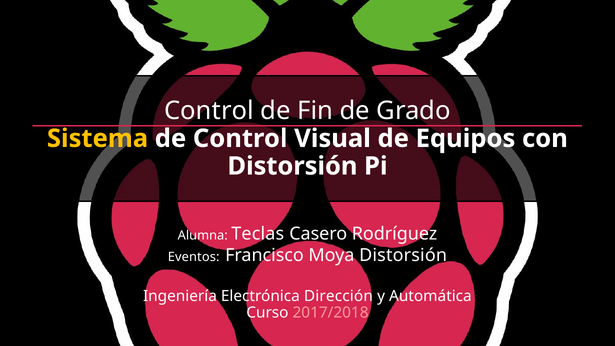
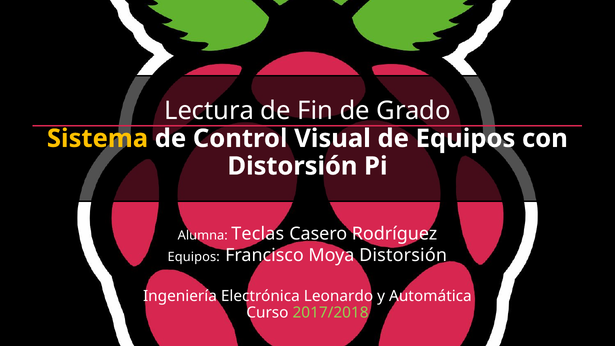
Control at (209, 111): Control -> Lectura
Eventos at (194, 257): Eventos -> Equipos
Dirección: Dirección -> Leonardo
2017/2018 colour: pink -> light green
